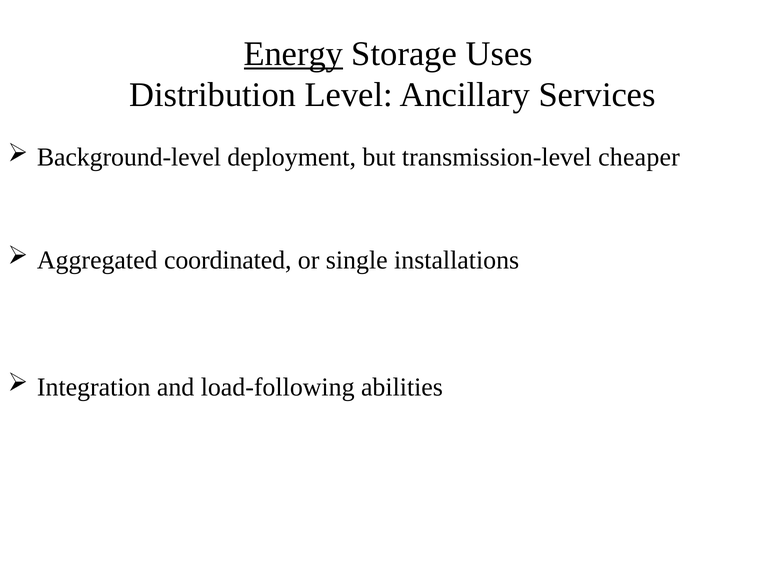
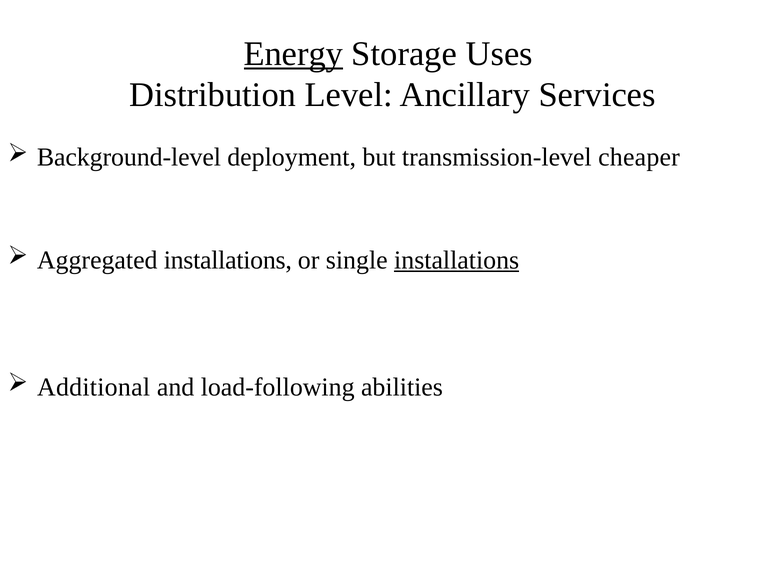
Aggregated coordinated: coordinated -> installations
installations at (457, 260) underline: none -> present
Integration: Integration -> Additional
